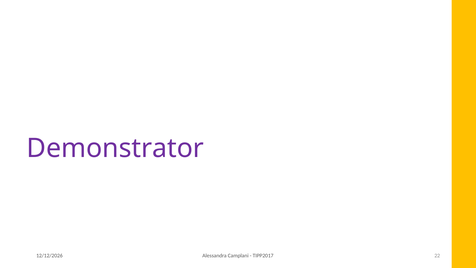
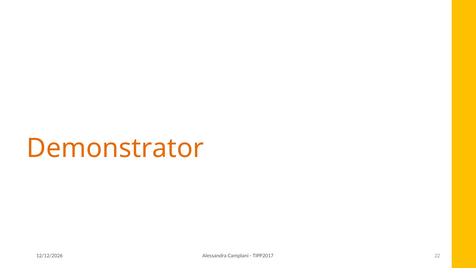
Demonstrator colour: purple -> orange
